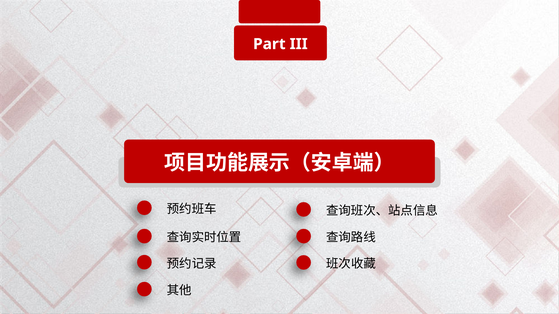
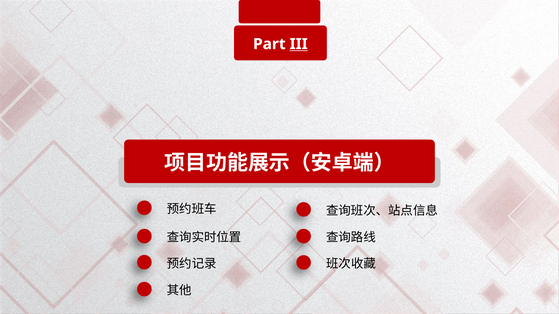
III underline: none -> present
